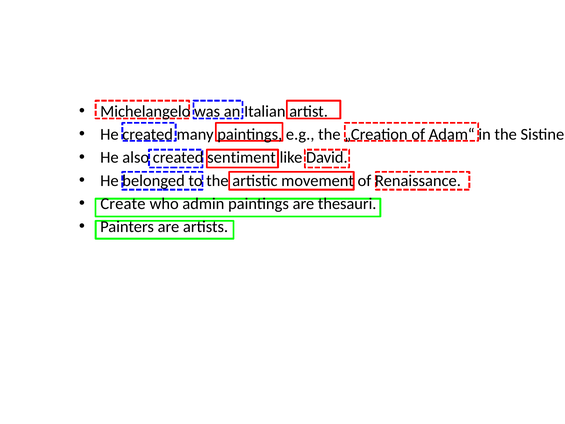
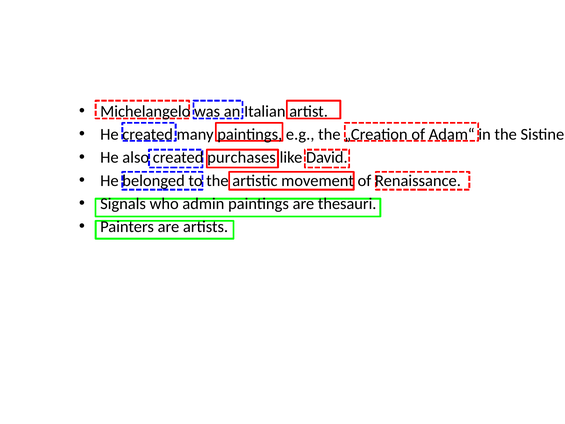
sentiment: sentiment -> purchases
Create: Create -> Signals
